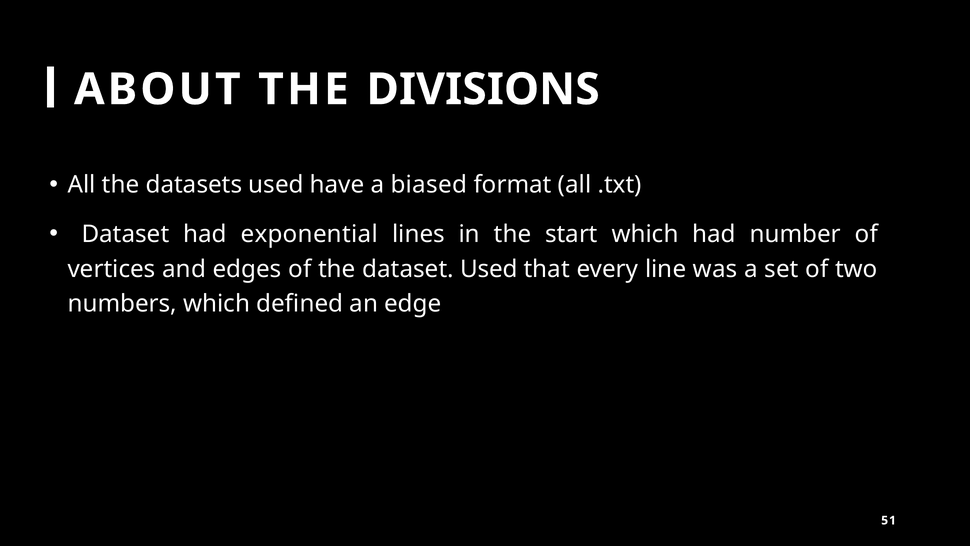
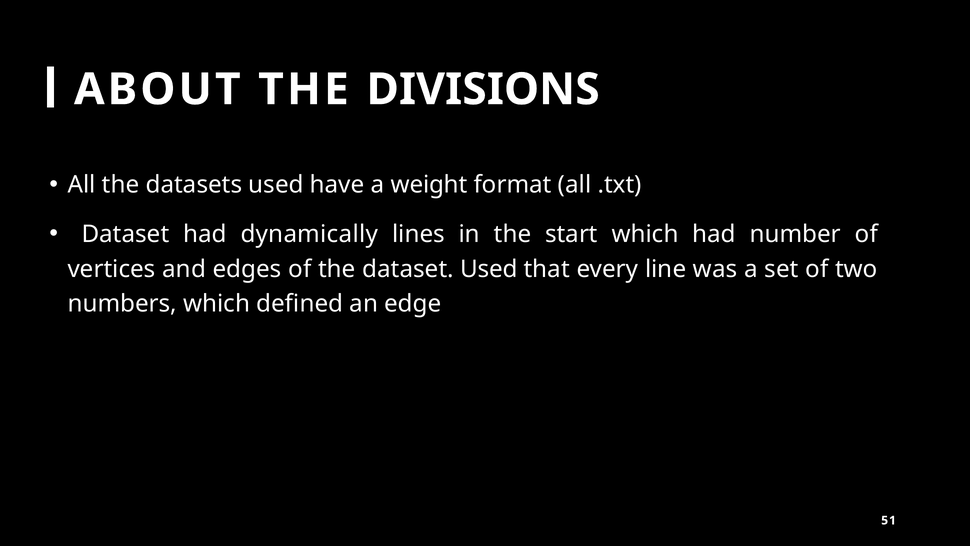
biased: biased -> weight
exponential: exponential -> dynamically
